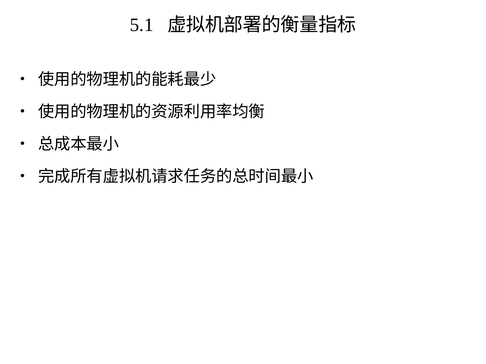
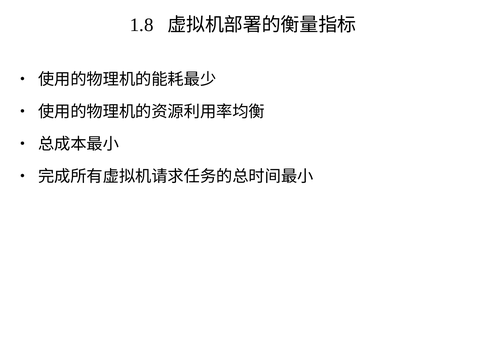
5.1: 5.1 -> 1.8
